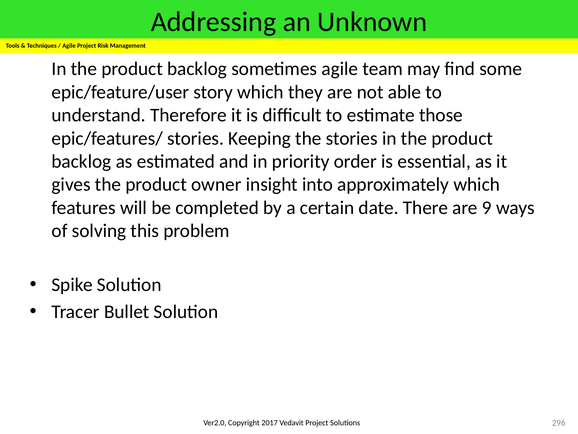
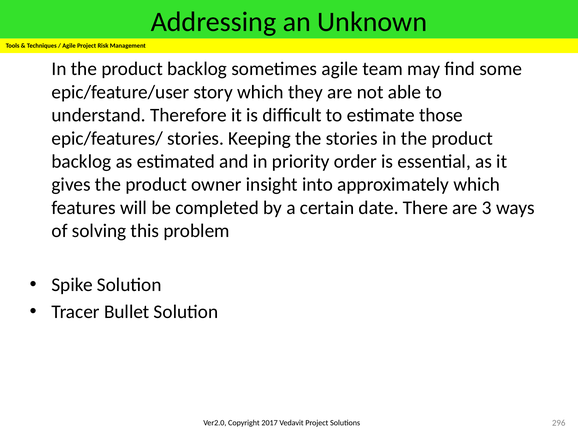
9: 9 -> 3
